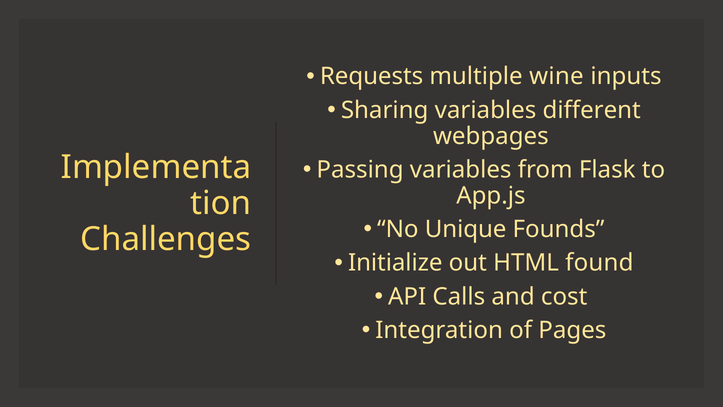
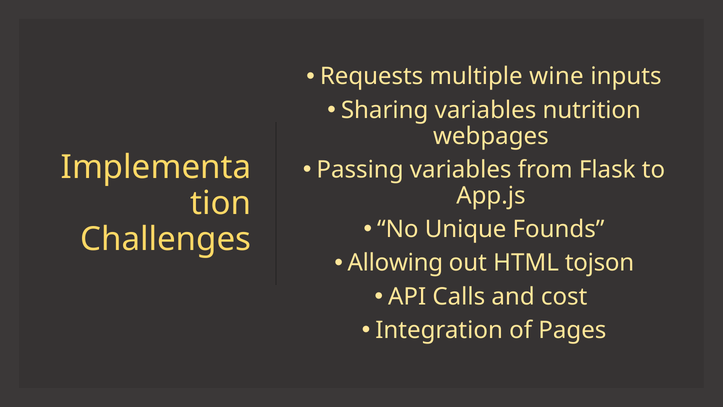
different: different -> nutrition
Initialize: Initialize -> Allowing
found: found -> tojson
